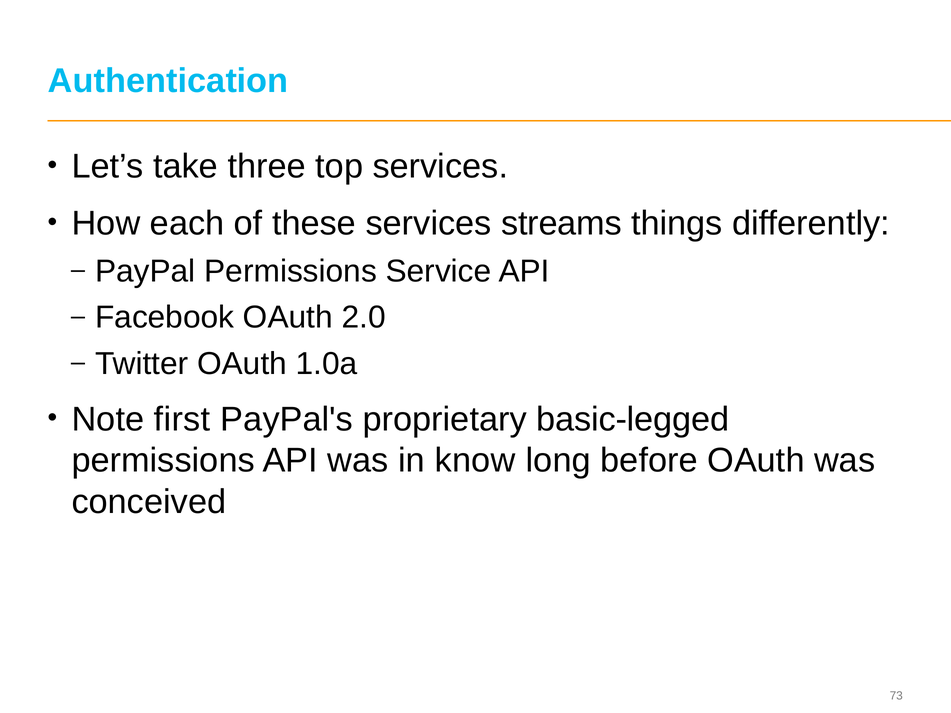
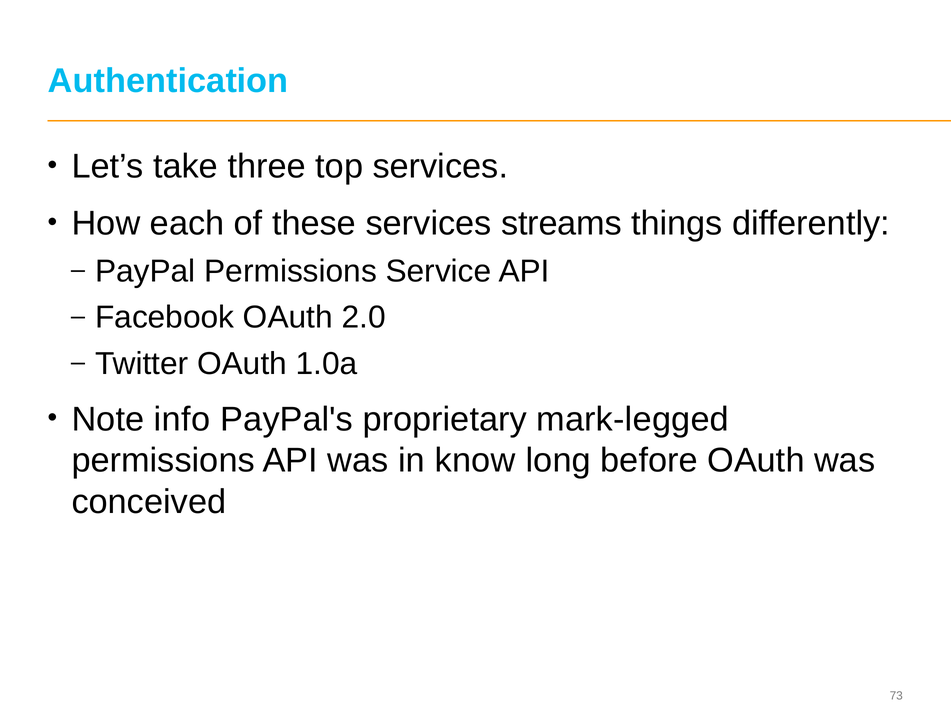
first: first -> info
basic-legged: basic-legged -> mark-legged
